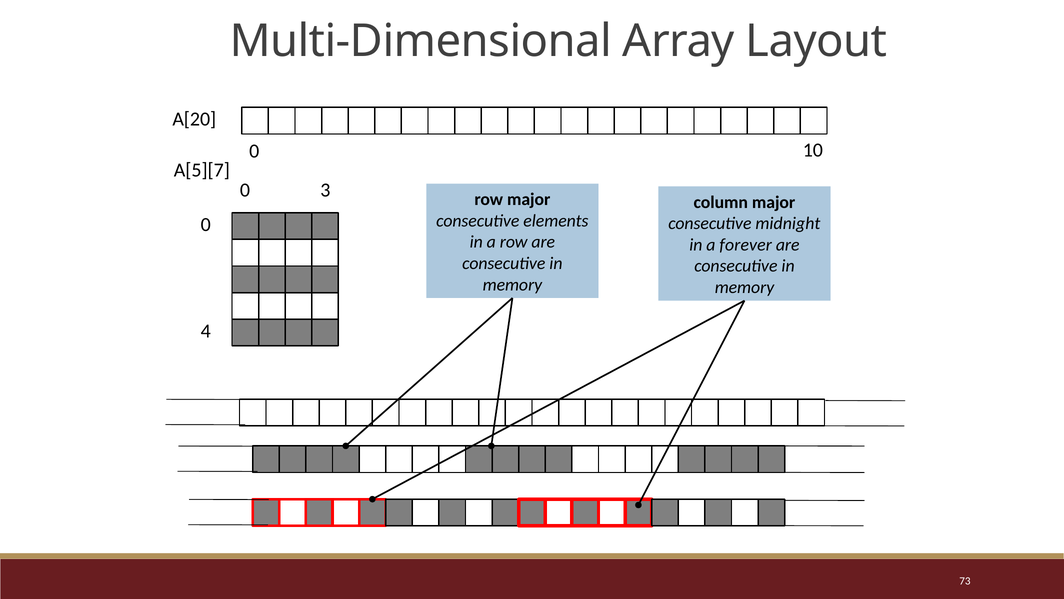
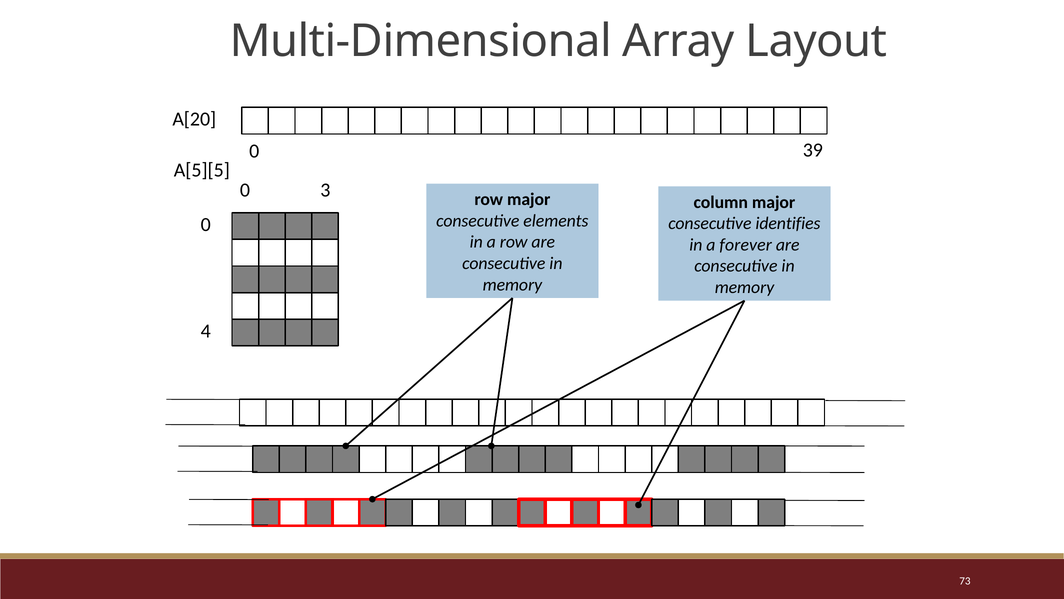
10: 10 -> 39
A[5][7: A[5][7 -> A[5][5
midnight: midnight -> identifies
